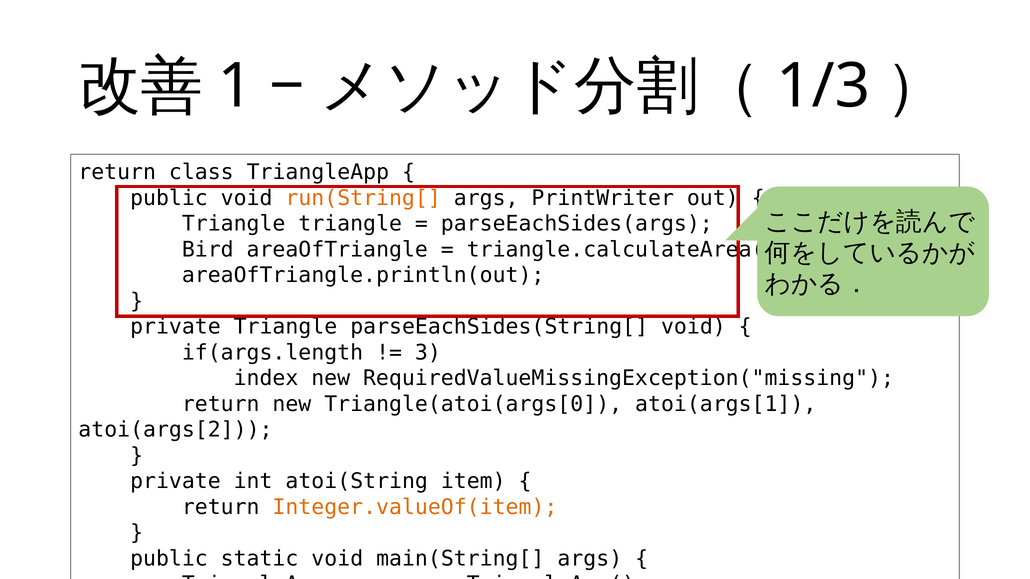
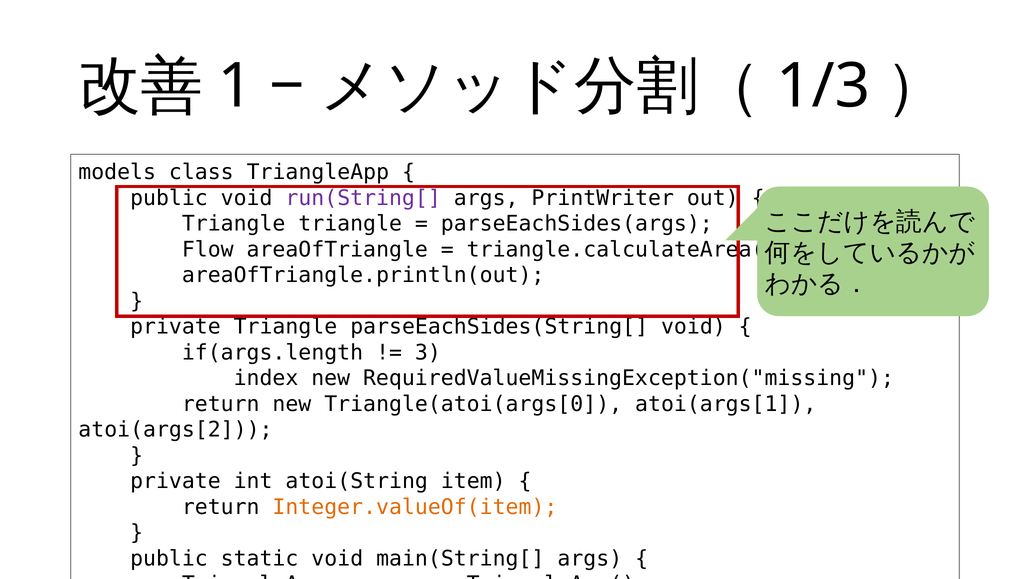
return at (117, 172): return -> models
run(String[ colour: orange -> purple
Bird: Bird -> Flow
